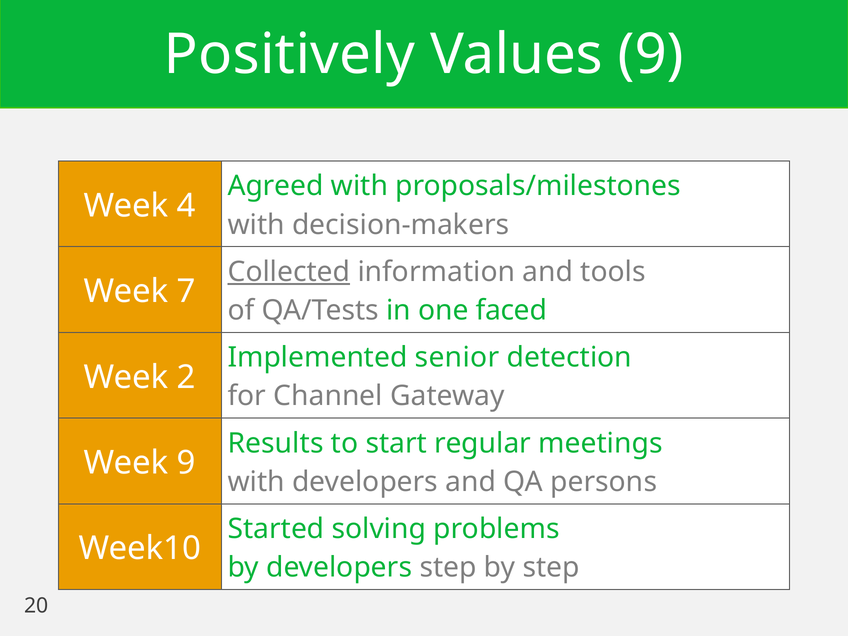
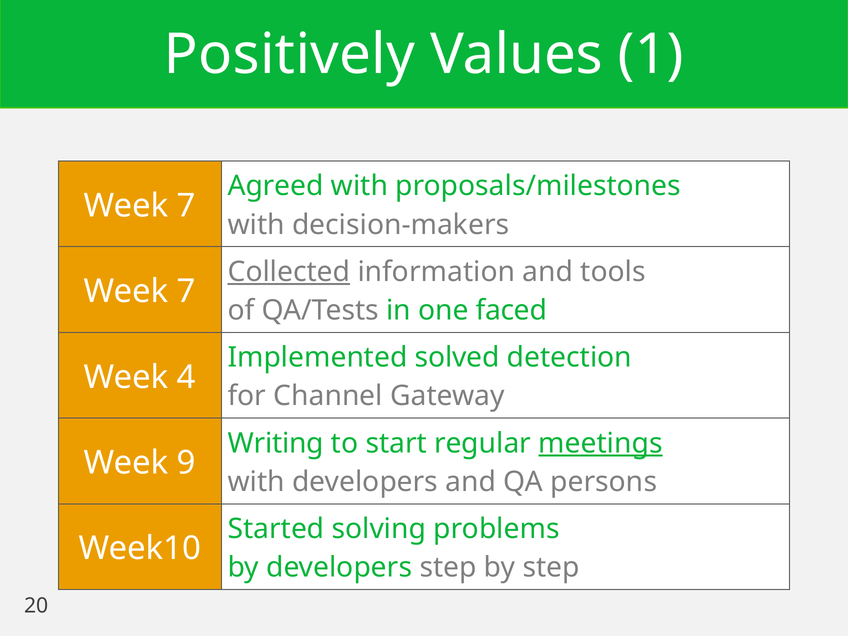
Values 9: 9 -> 1
4 at (186, 206): 4 -> 7
senior: senior -> solved
2: 2 -> 4
Results: Results -> Writing
meetings underline: none -> present
